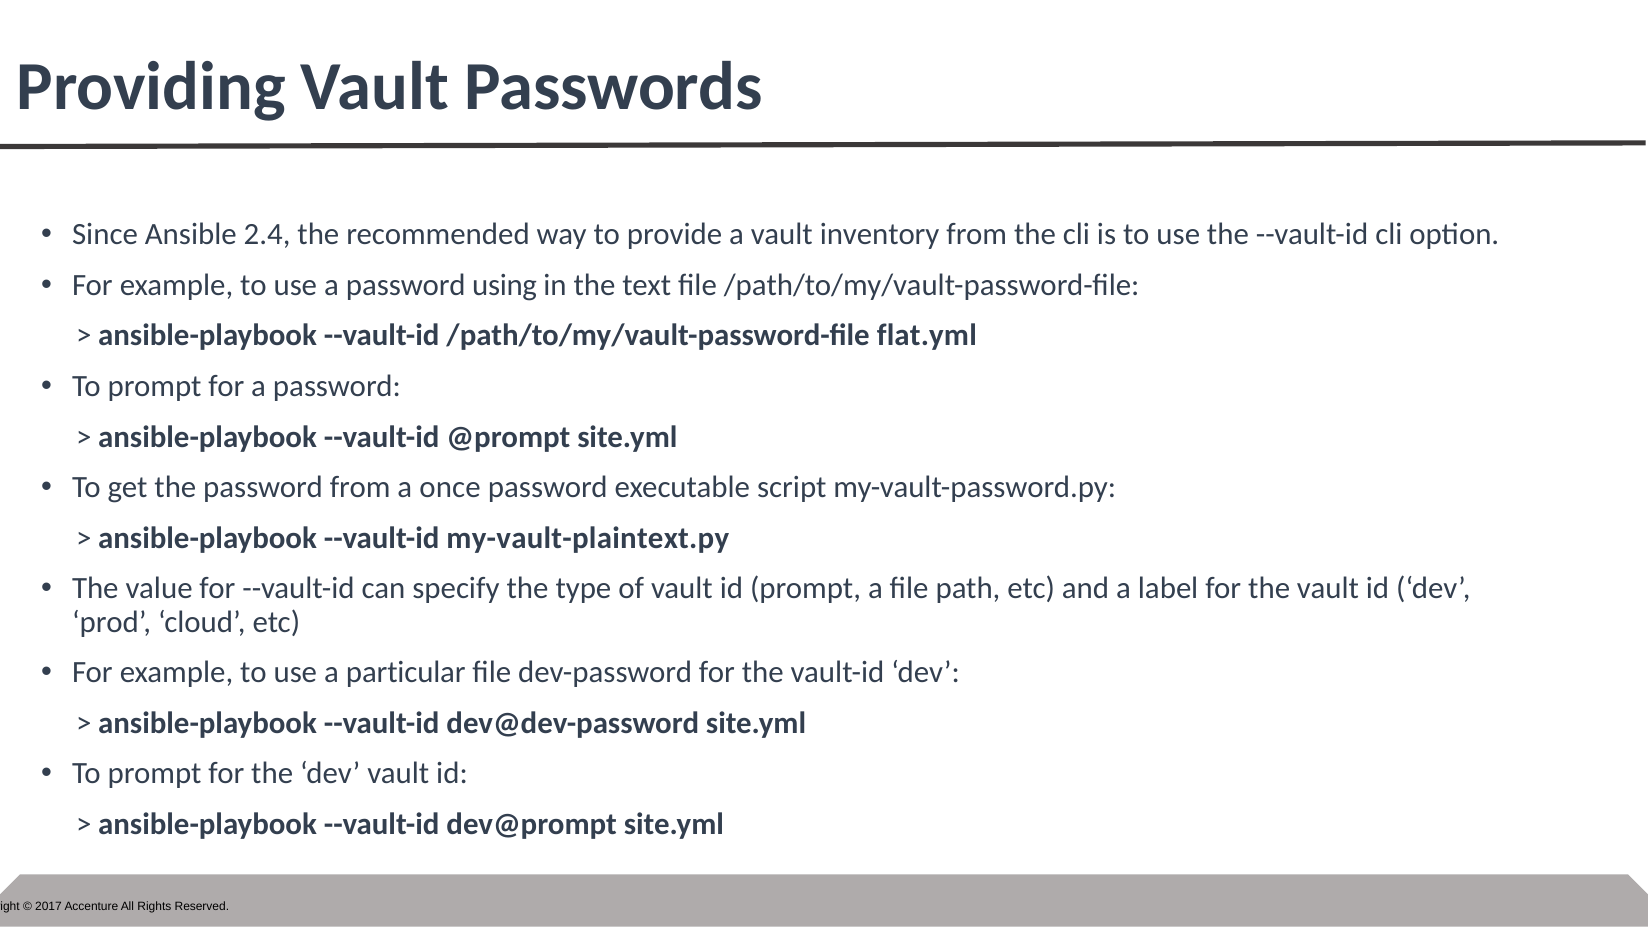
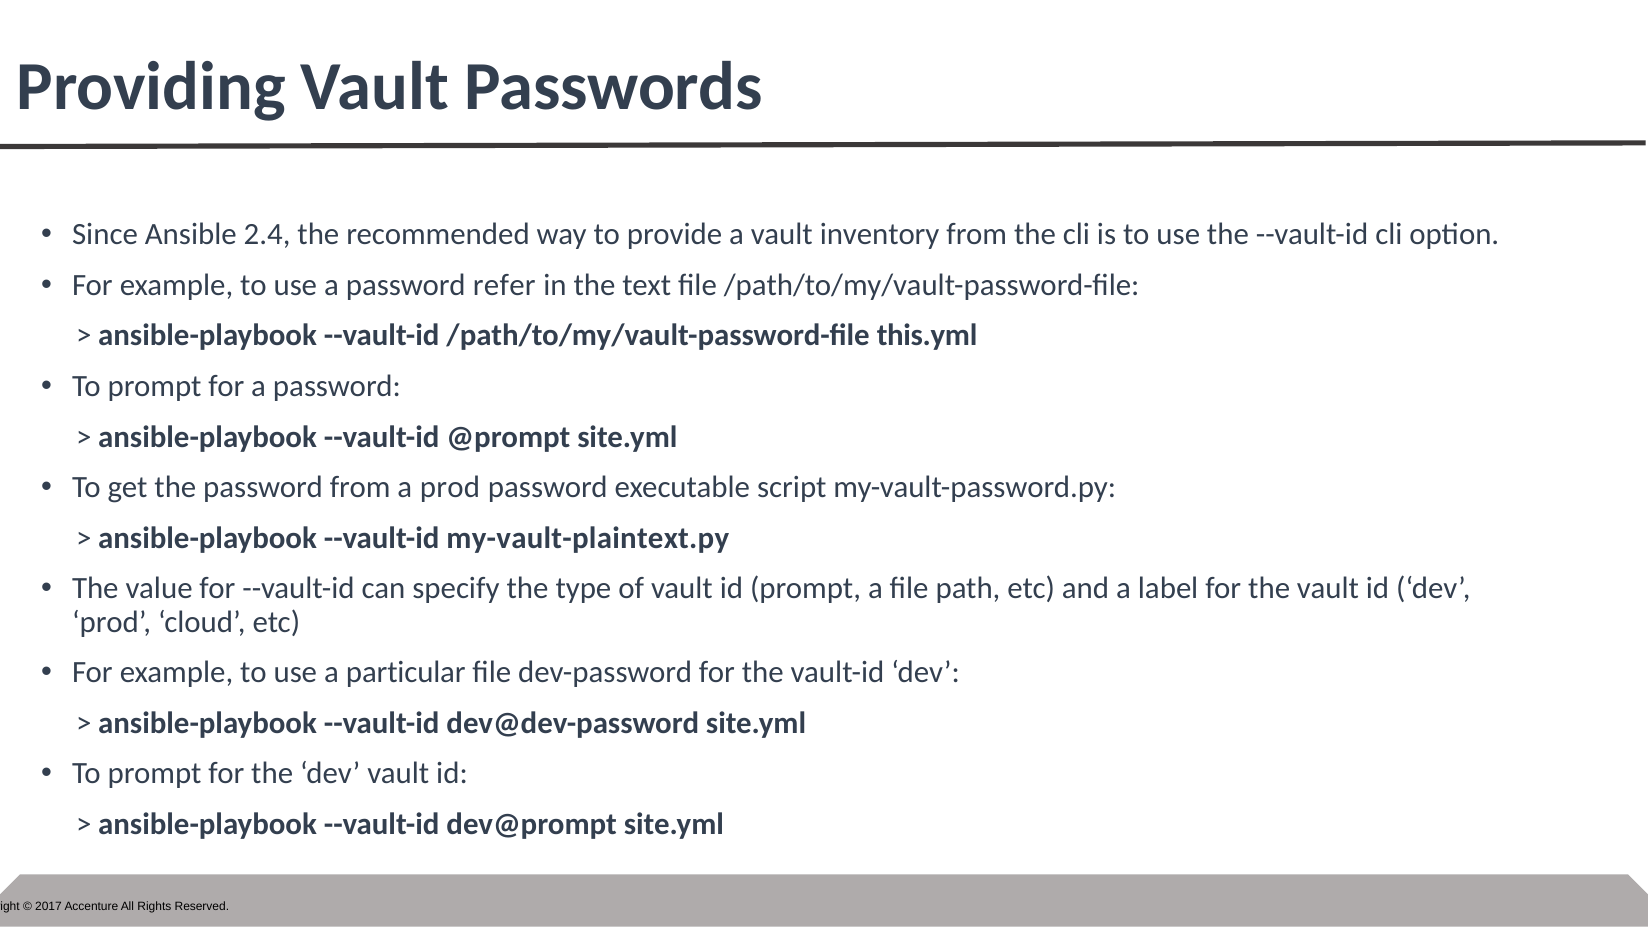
using: using -> refer
flat.yml: flat.yml -> this.yml
a once: once -> prod
